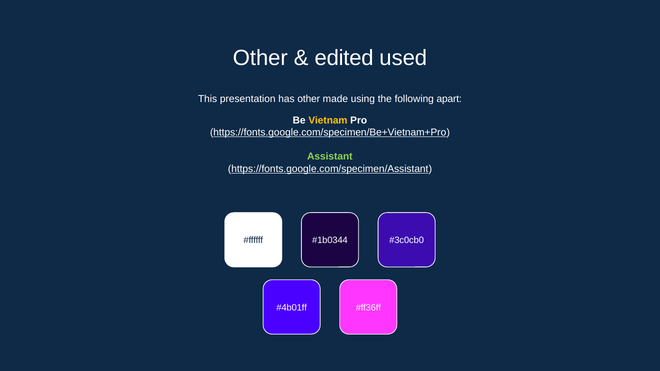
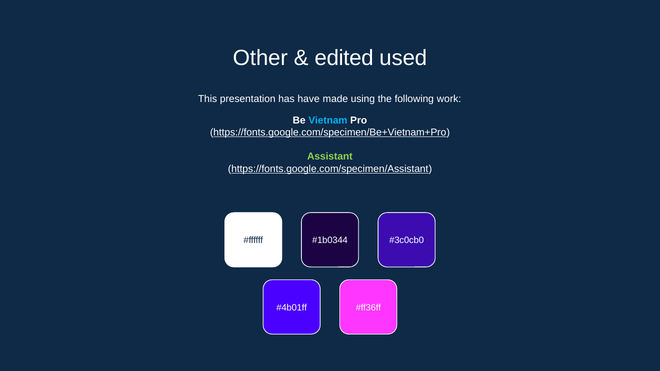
has other: other -> have
apart: apart -> work
Vietnam colour: yellow -> light blue
